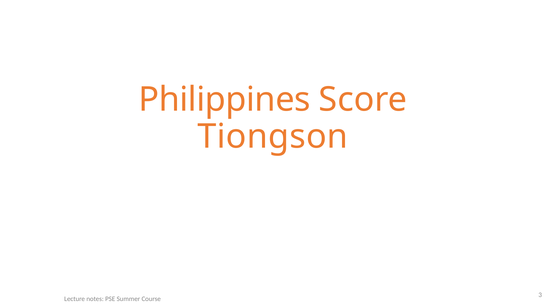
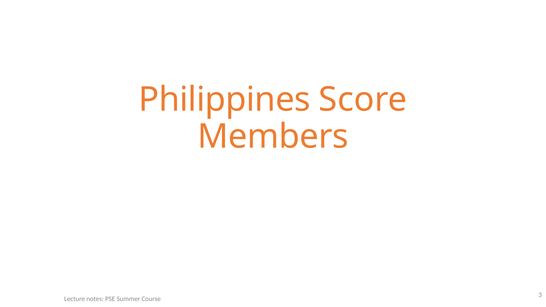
Tiongson: Tiongson -> Members
